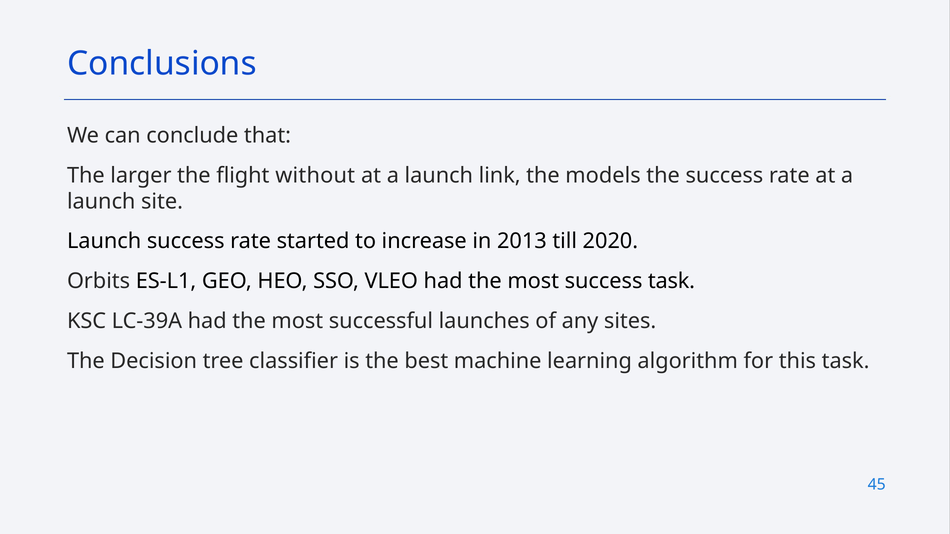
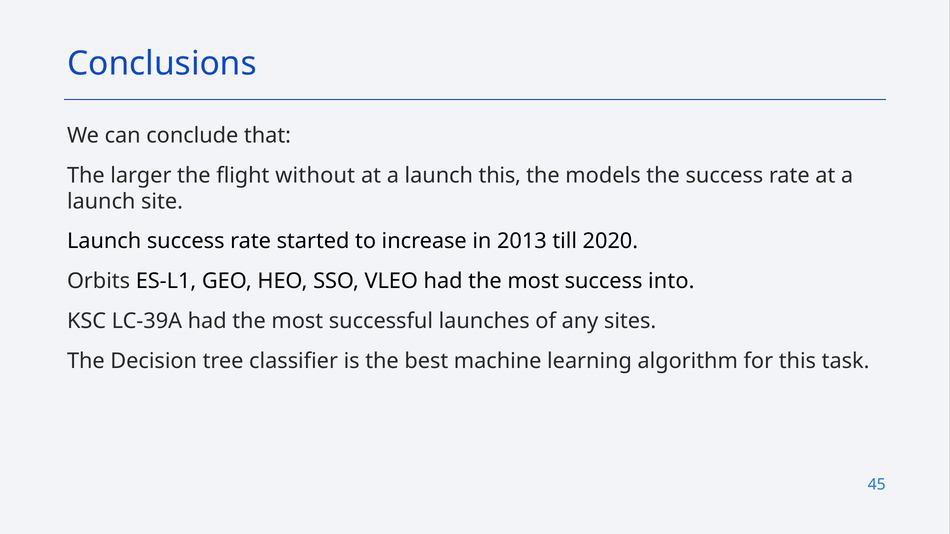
launch link: link -> this
success task: task -> into
